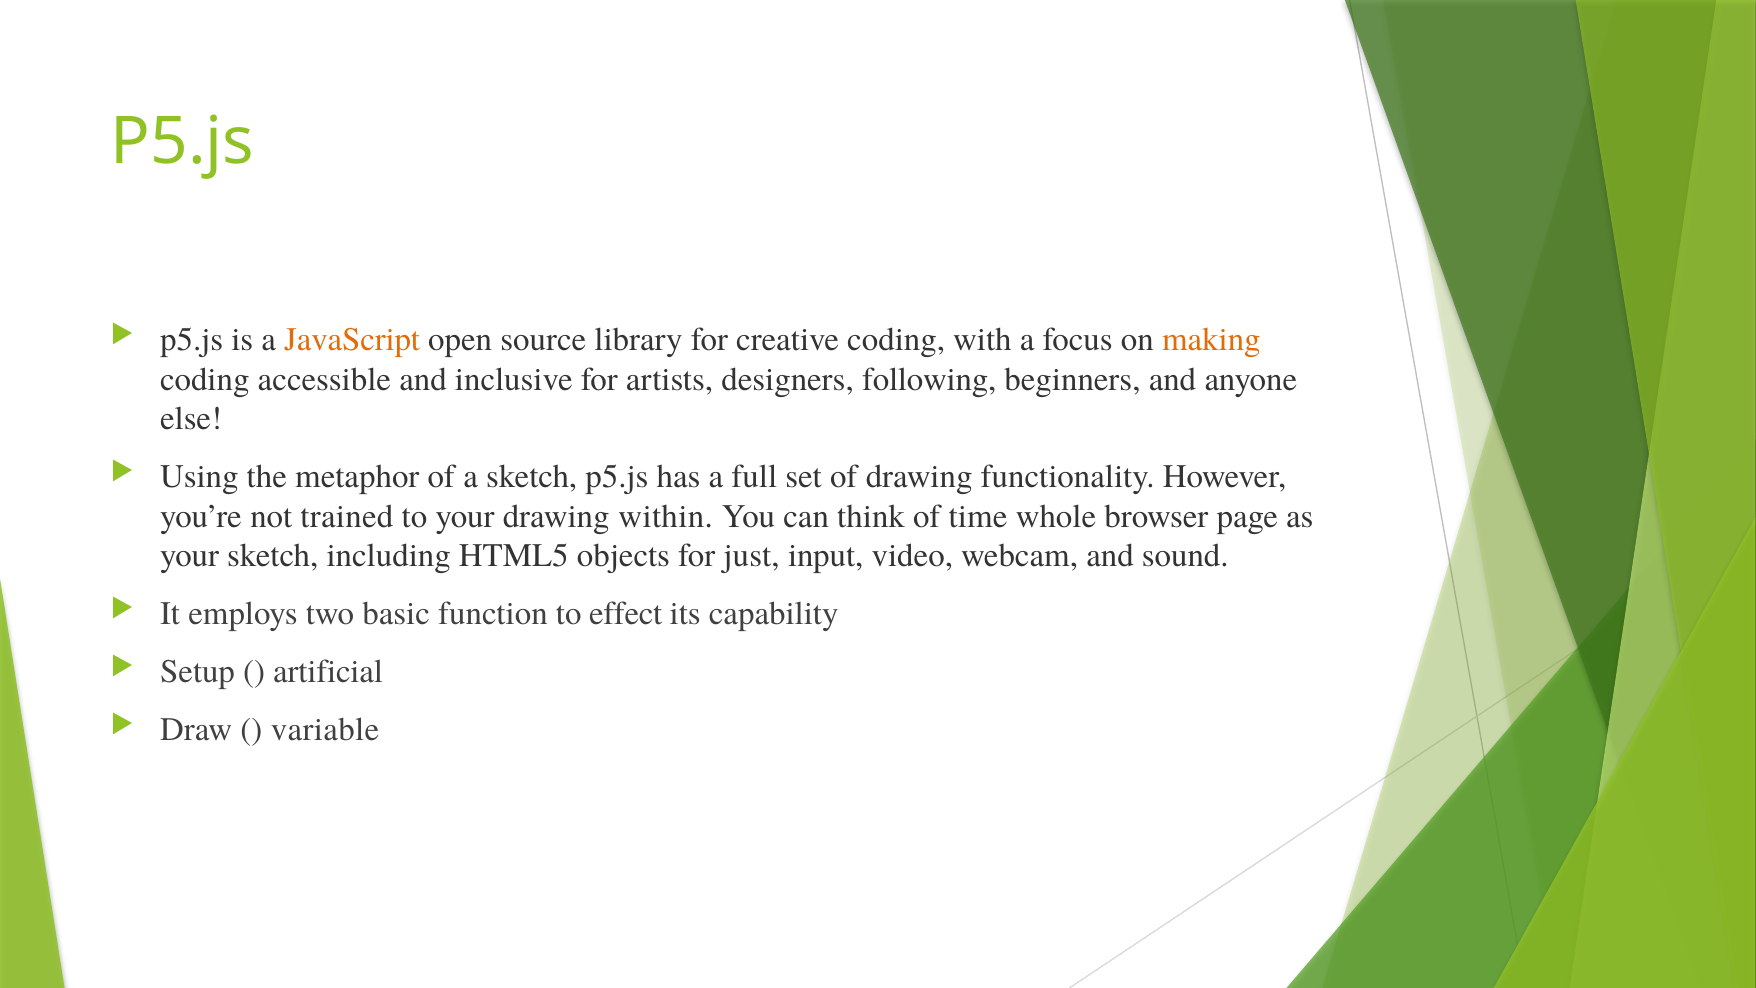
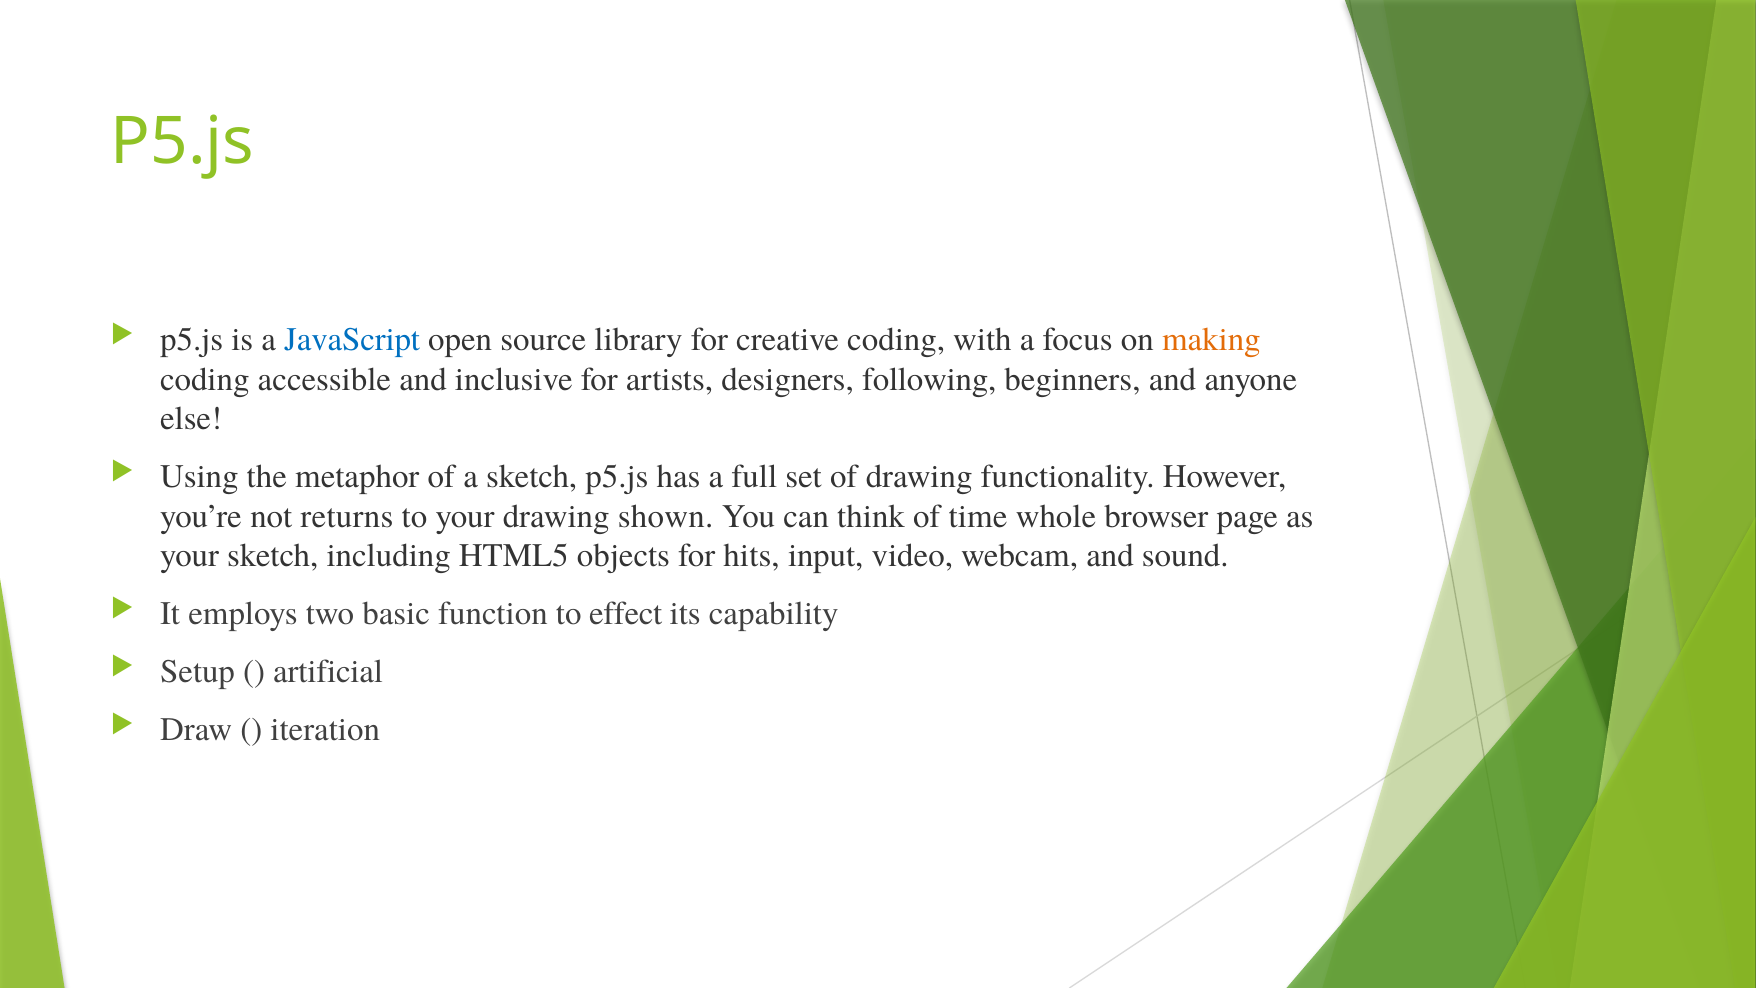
JavaScript colour: orange -> blue
trained: trained -> returns
within: within -> shown
just: just -> hits
variable: variable -> iteration
